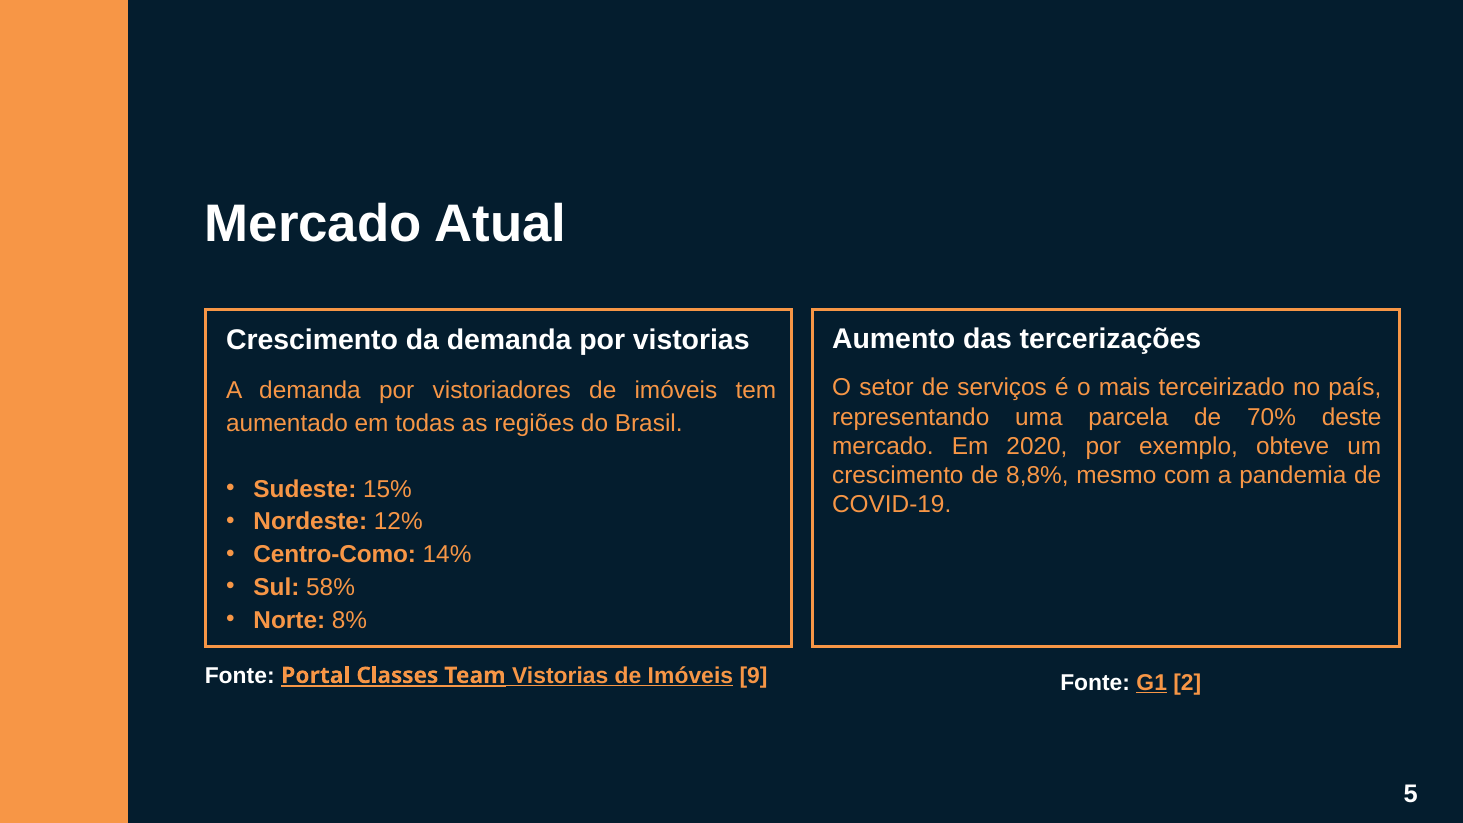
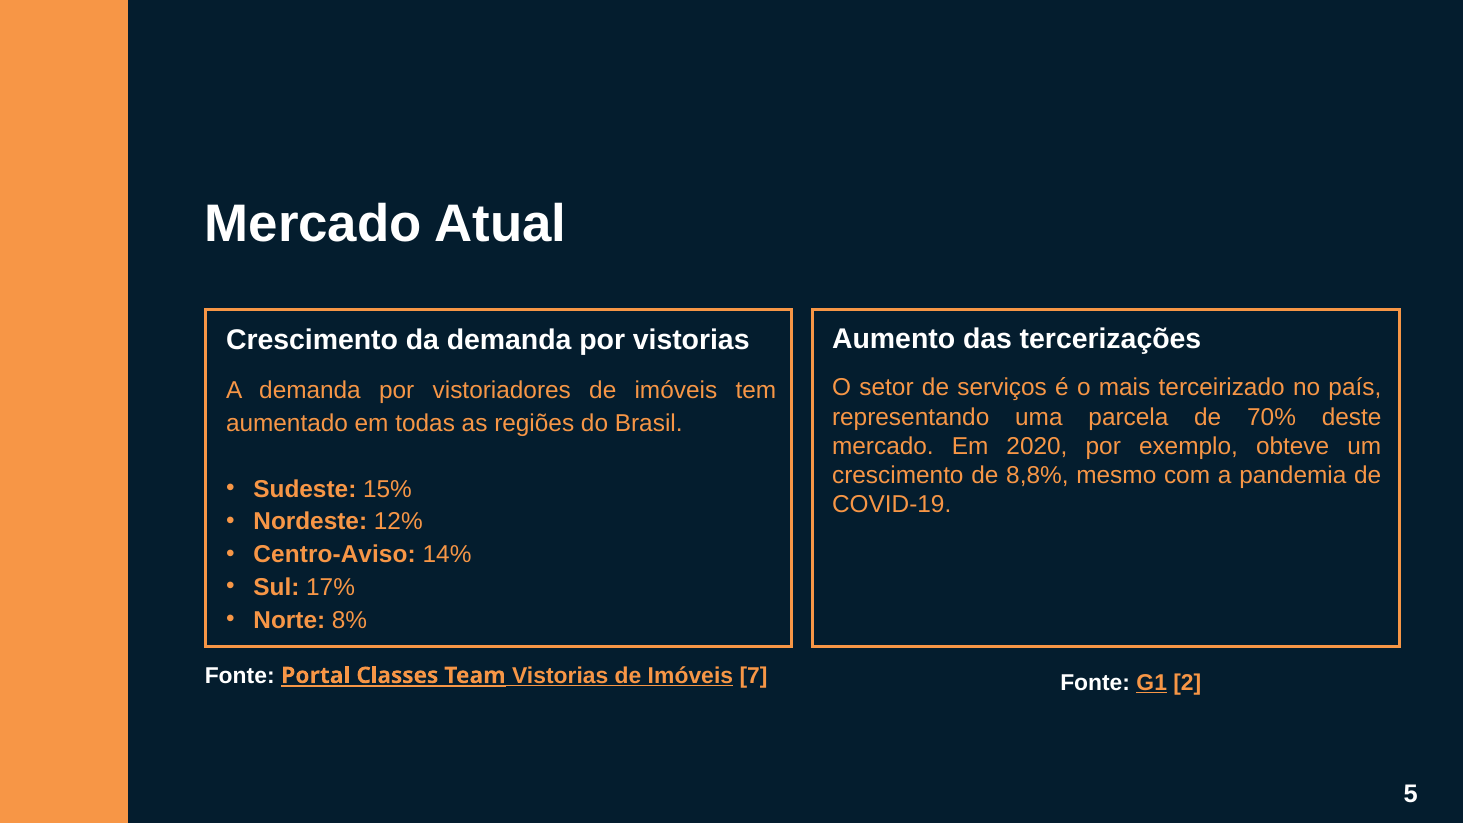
Centro-Como: Centro-Como -> Centro-Aviso
58%: 58% -> 17%
9: 9 -> 7
